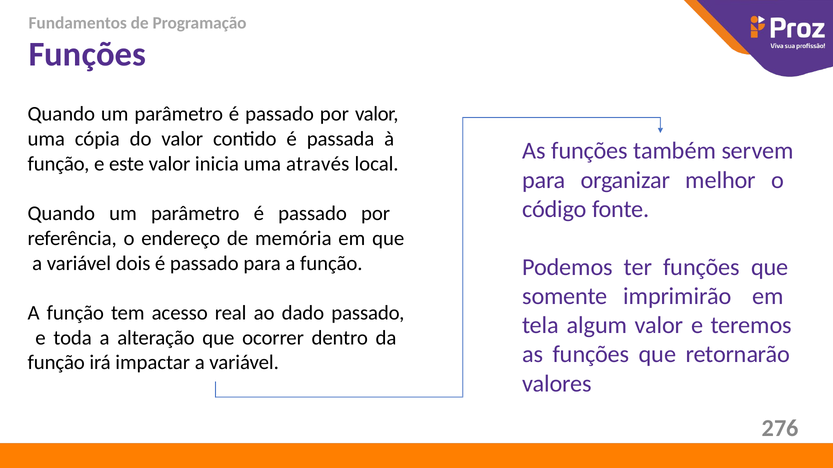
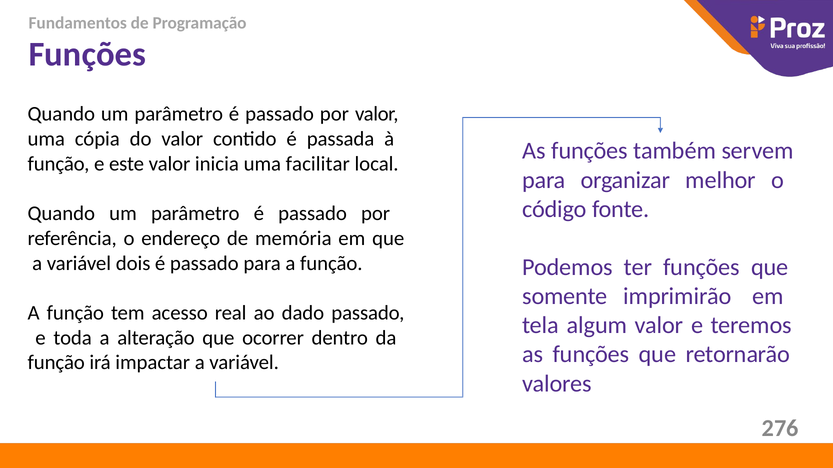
através: através -> facilitar
